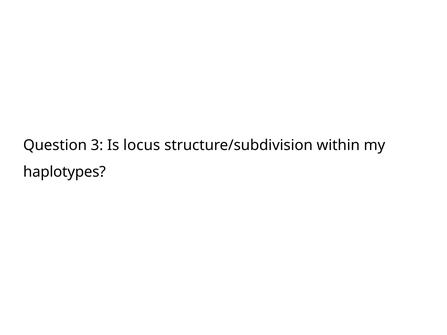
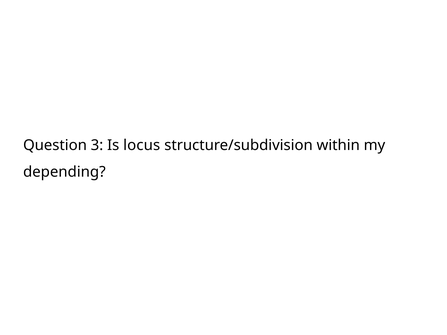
haplotypes: haplotypes -> depending
